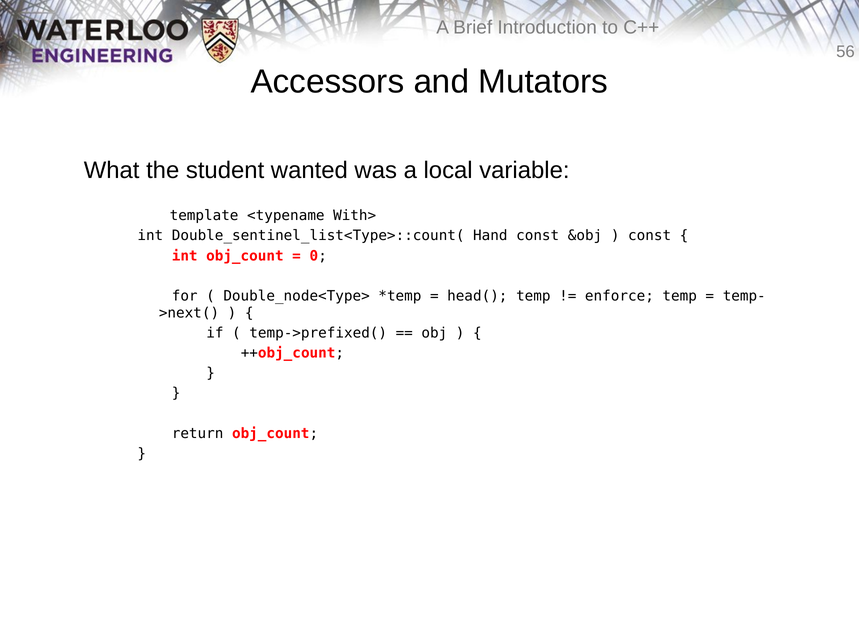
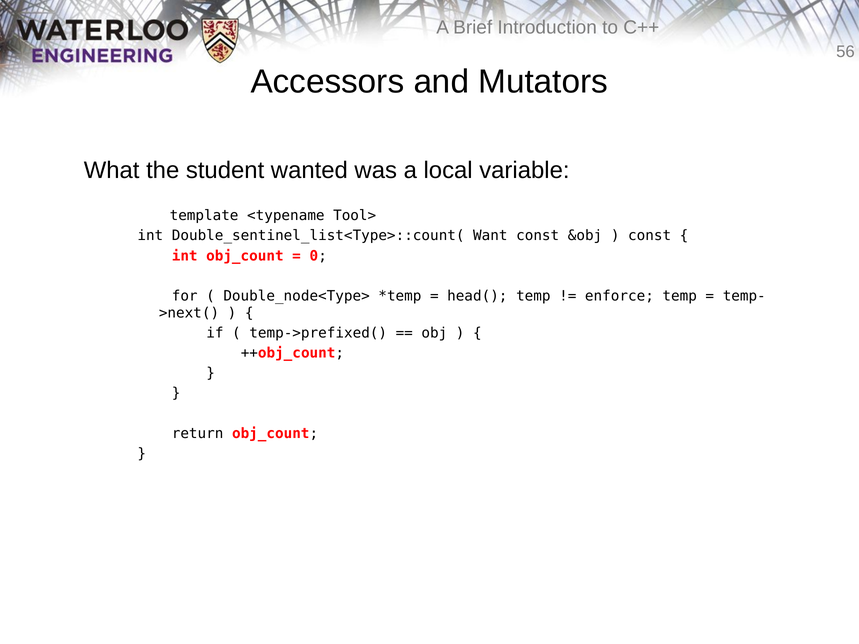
With>: With> -> Tool>
Hand: Hand -> Want
